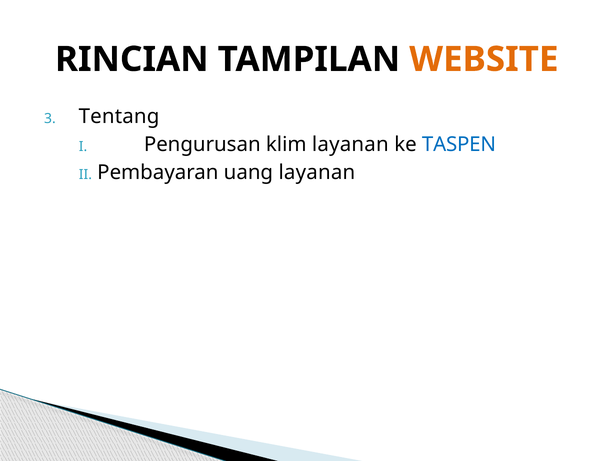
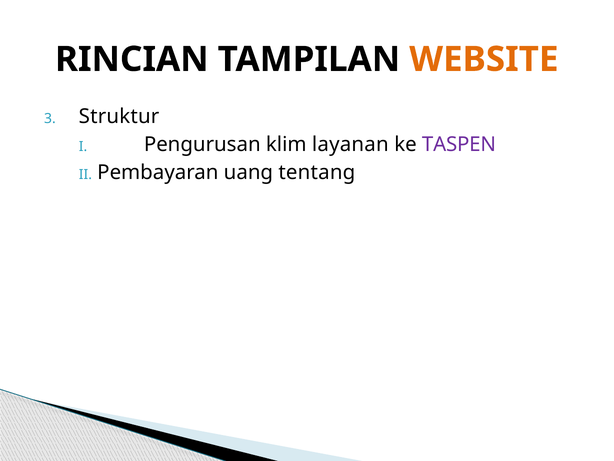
Tentang: Tentang -> Struktur
TASPEN colour: blue -> purple
uang layanan: layanan -> tentang
